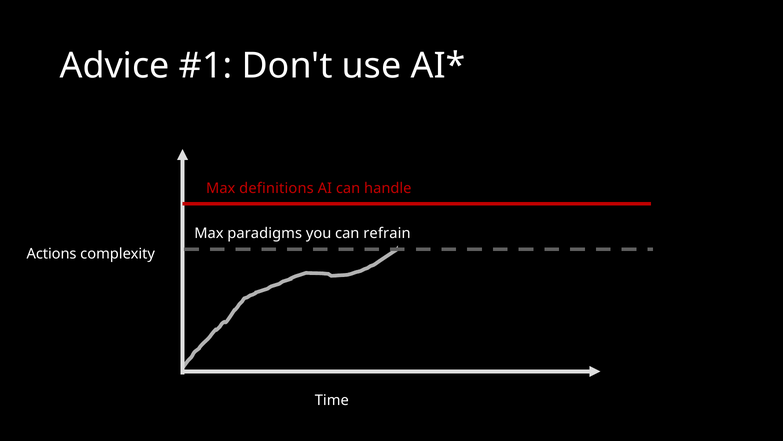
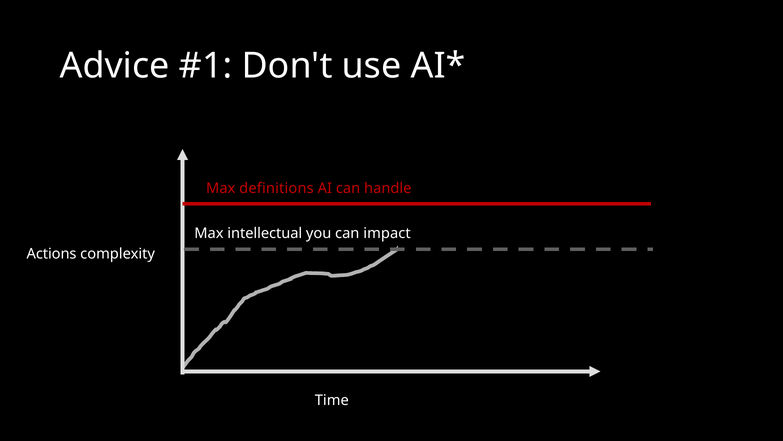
paradigms: paradigms -> intellectual
refrain: refrain -> impact
